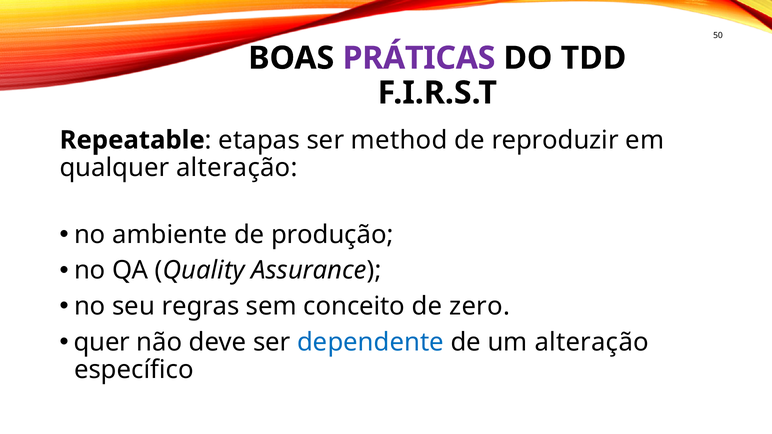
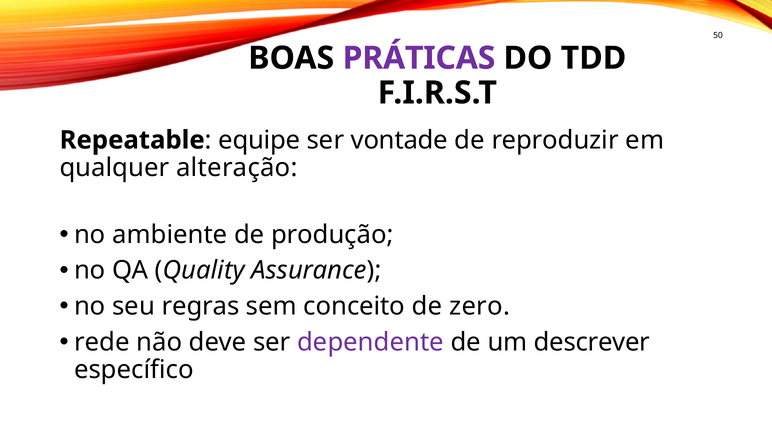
etapas: etapas -> equipe
method: method -> vontade
quer: quer -> rede
dependente colour: blue -> purple
um alteração: alteração -> descrever
